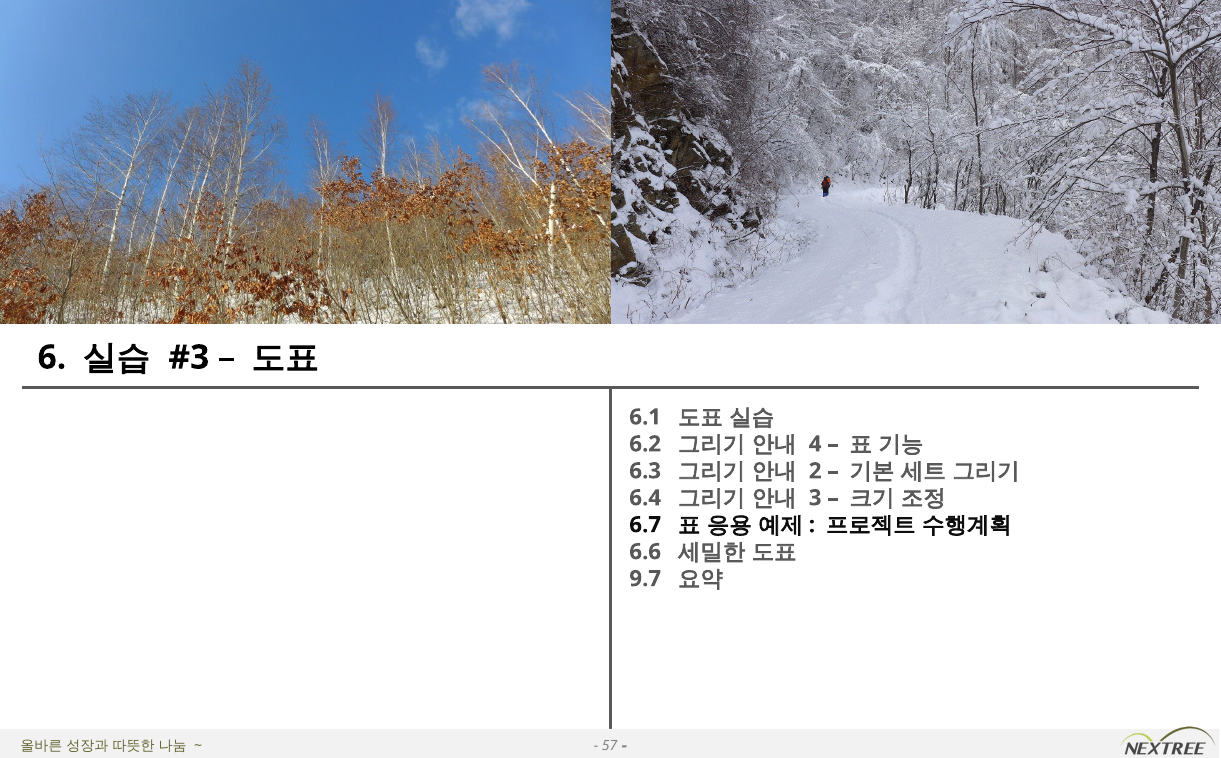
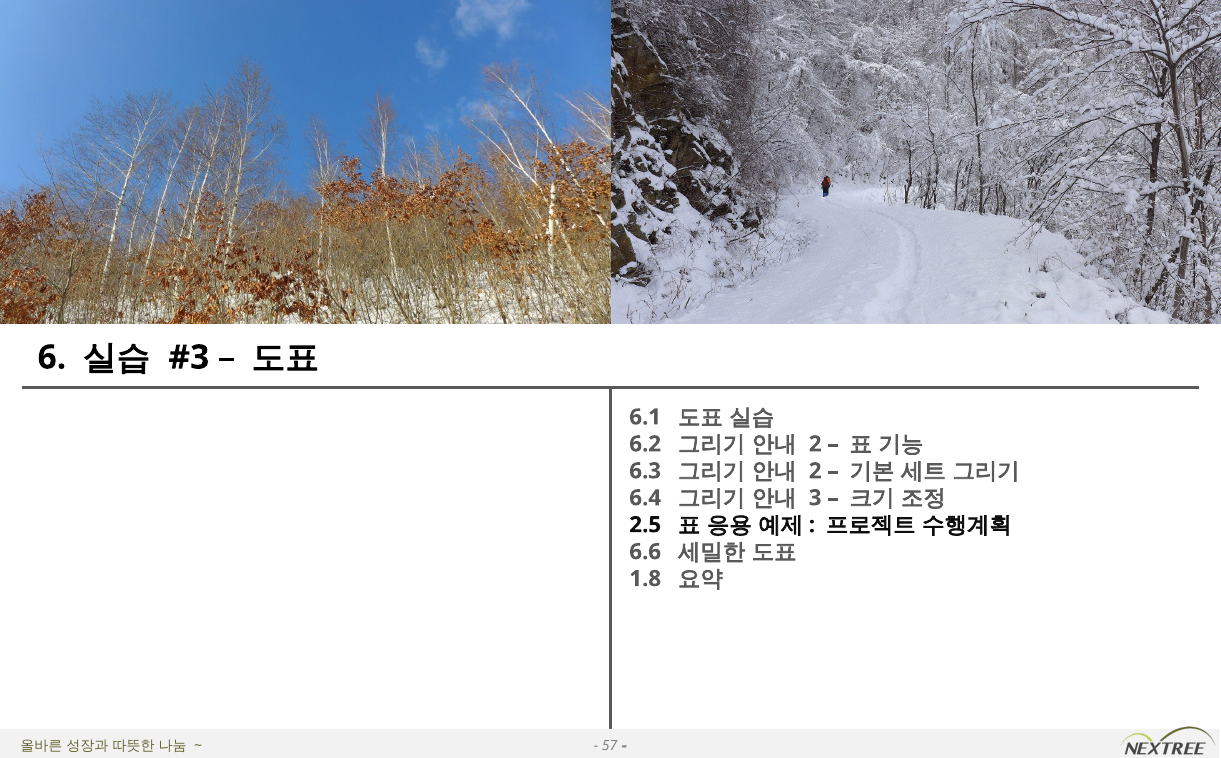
4 at (815, 444): 4 -> 2
6.7: 6.7 -> 2.5
9.7: 9.7 -> 1.8
